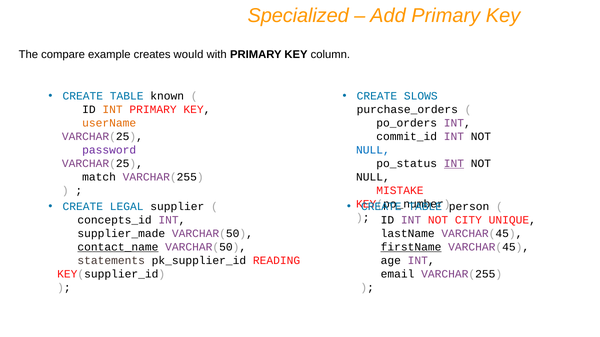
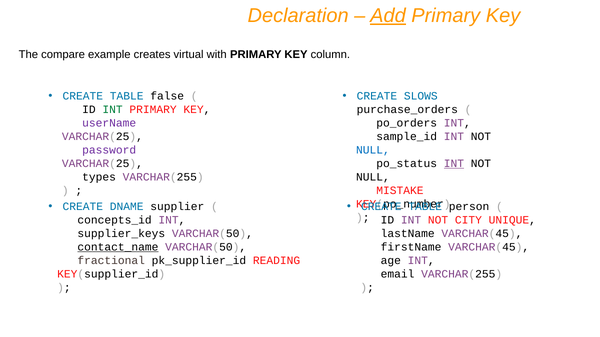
Specialized: Specialized -> Declaration
Add underline: none -> present
would: would -> virtual
known: known -> false
INT at (113, 110) colour: orange -> green
userName colour: orange -> purple
commit_id: commit_id -> sample_id
match: match -> types
LEGAL: LEGAL -> DNAME
supplier_made: supplier_made -> supplier_keys
firstName underline: present -> none
statements: statements -> fractional
